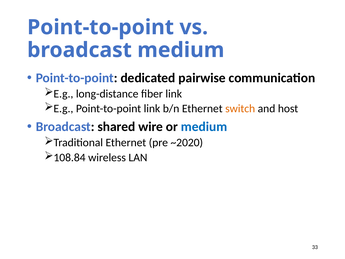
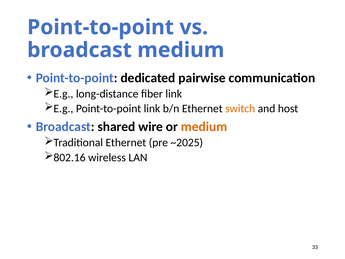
medium at (204, 127) colour: blue -> orange
~2020: ~2020 -> ~2025
108.84: 108.84 -> 802.16
